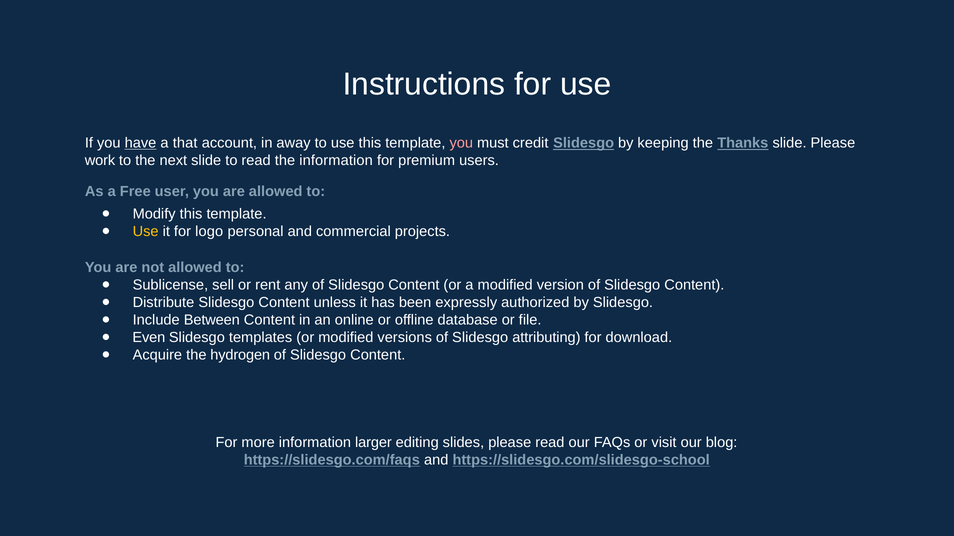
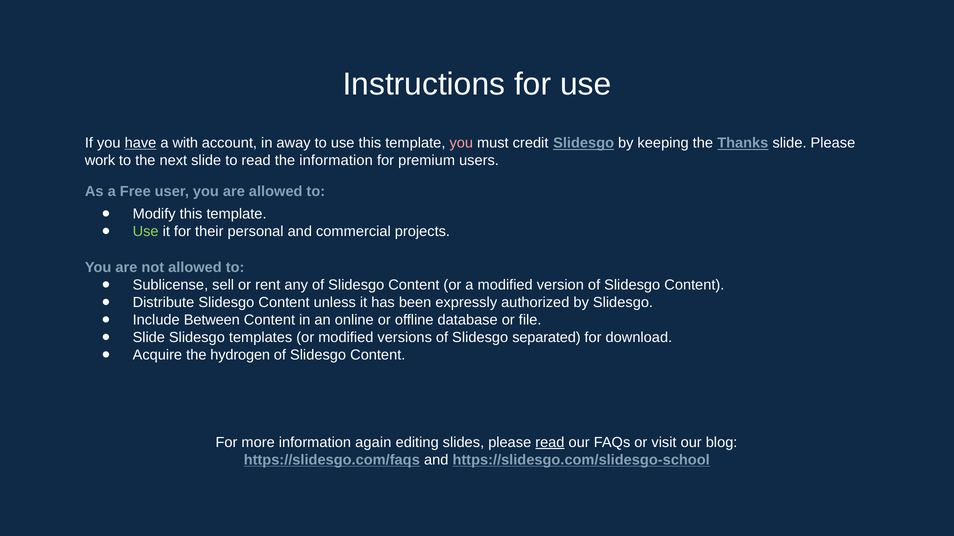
that: that -> with
Use at (146, 232) colour: yellow -> light green
logo: logo -> their
Even at (149, 338): Even -> Slide
attributing: attributing -> separated
larger: larger -> again
read at (550, 443) underline: none -> present
